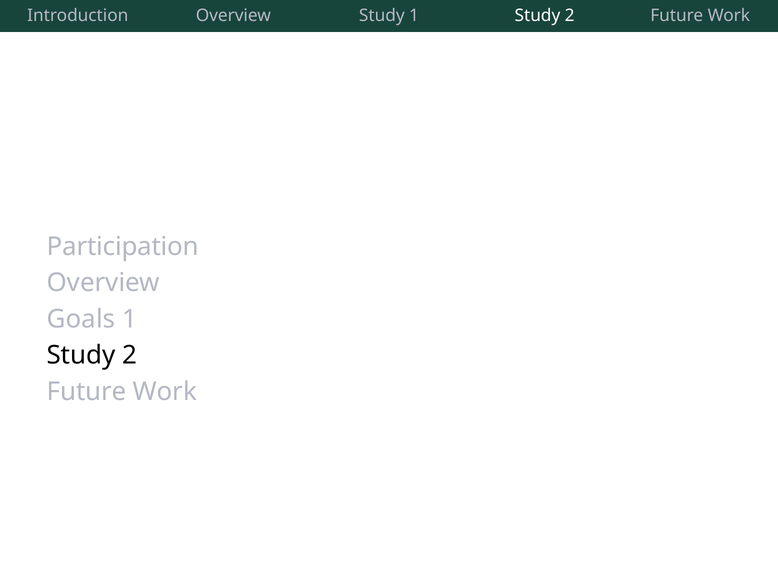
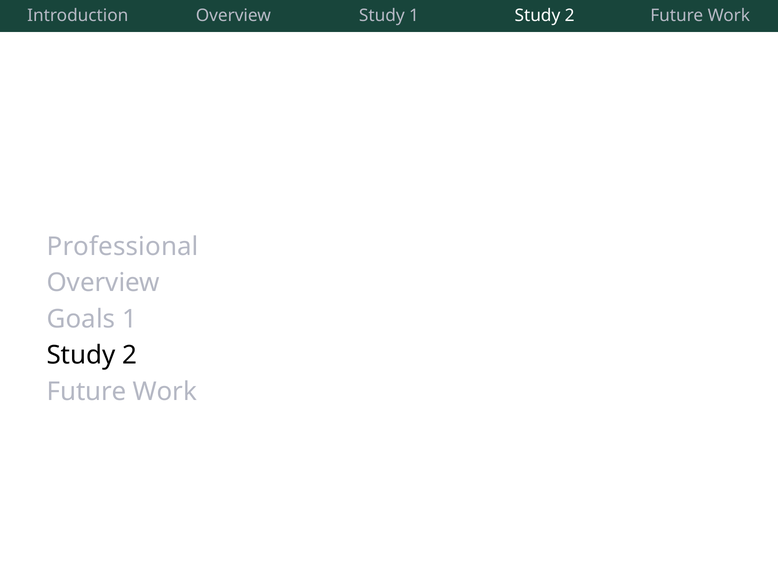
Participation: Participation -> Professional
